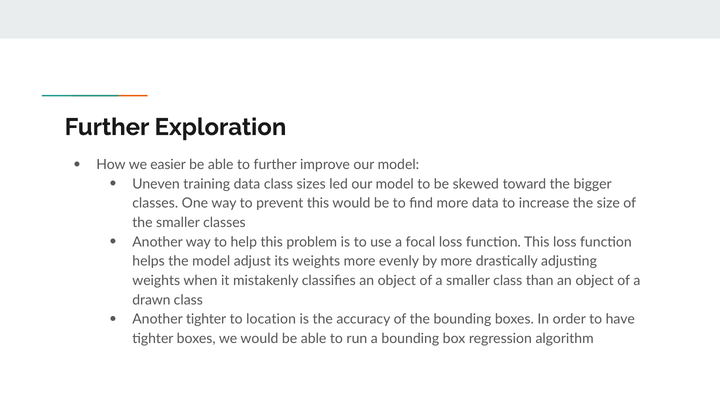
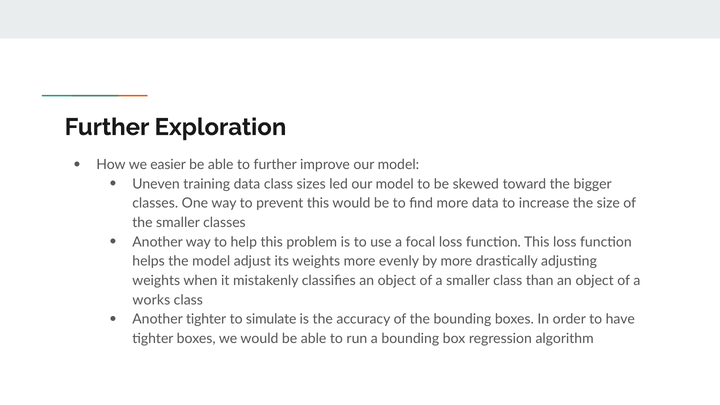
drawn: drawn -> works
location: location -> simulate
